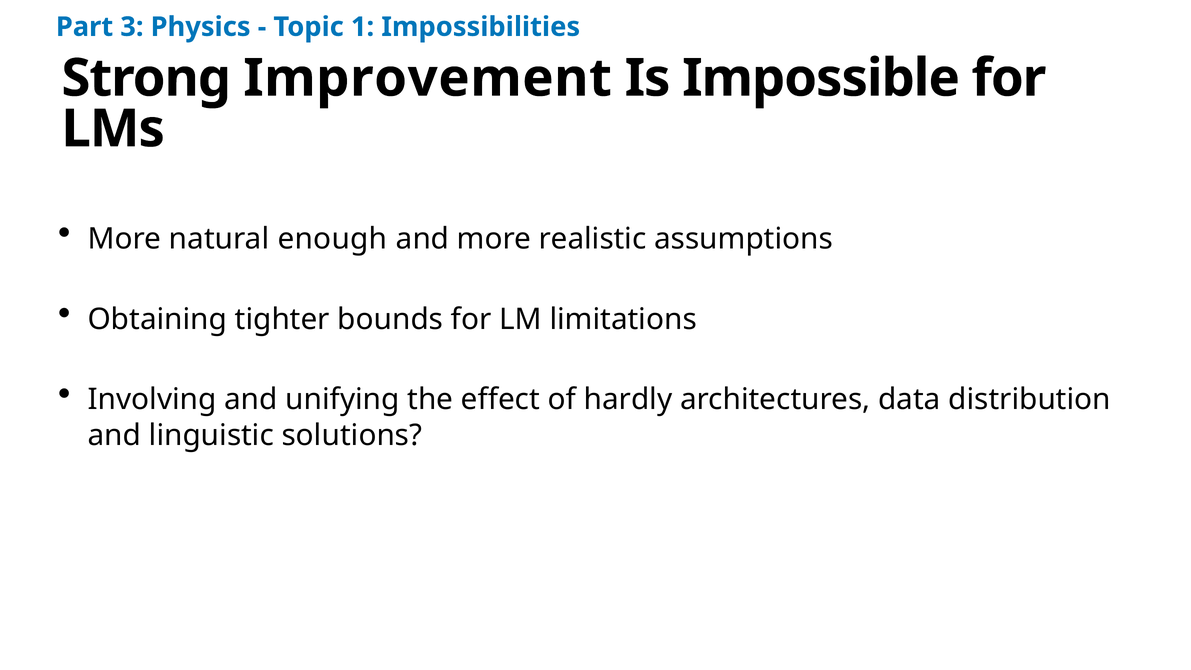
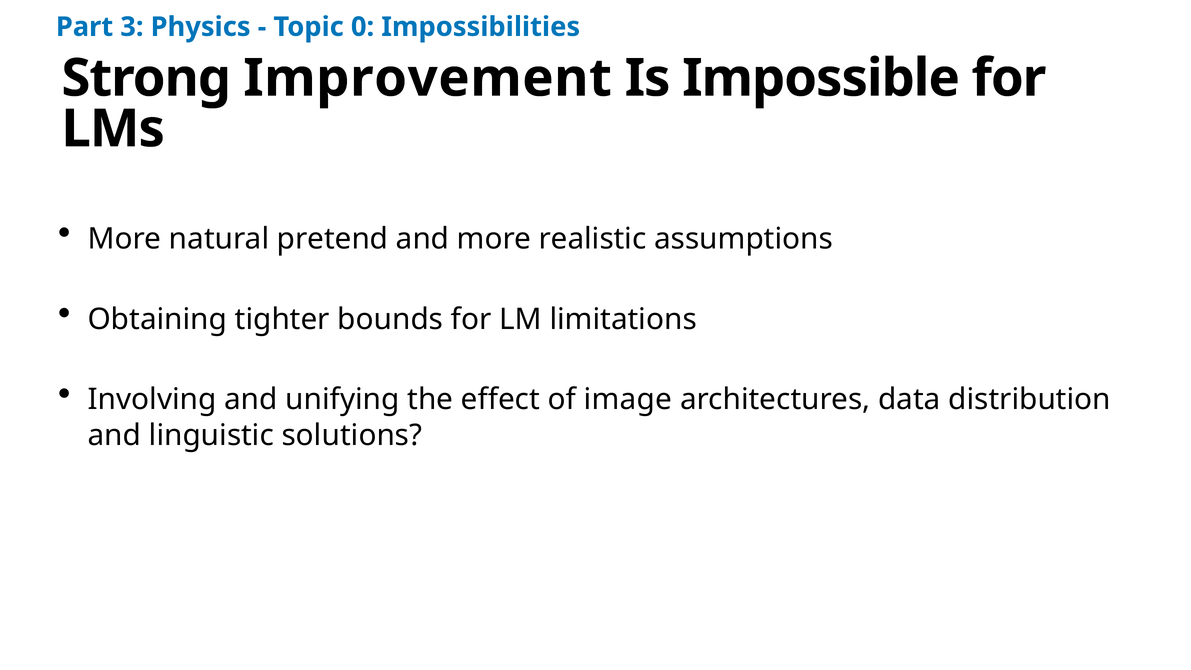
1: 1 -> 0
enough: enough -> pretend
hardly: hardly -> image
